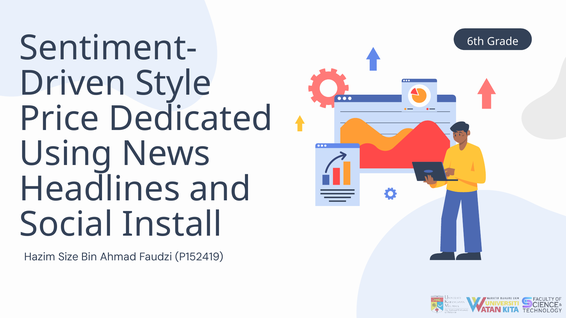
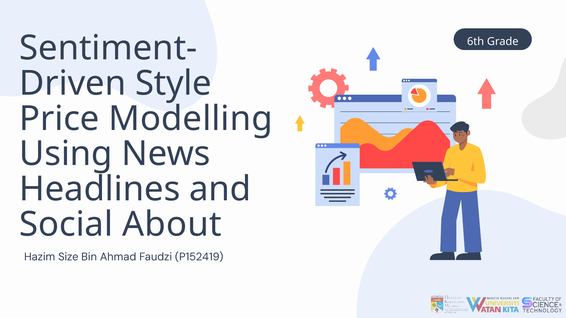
Dedicated: Dedicated -> Modelling
Install: Install -> About
